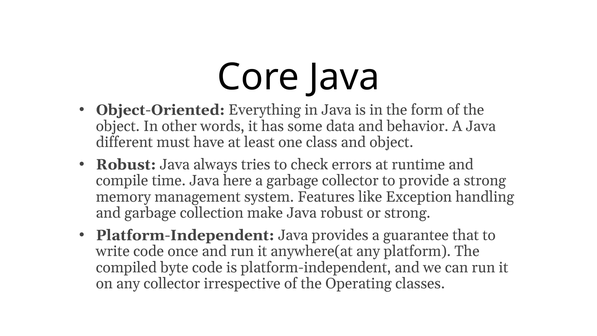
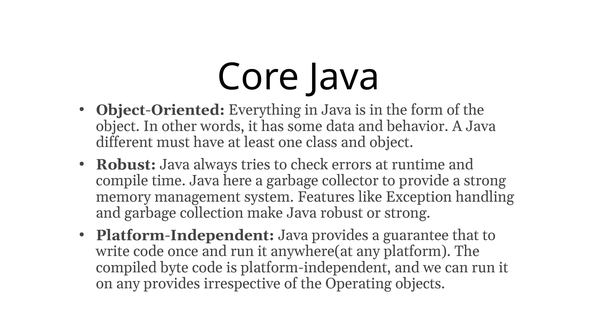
any collector: collector -> provides
classes: classes -> objects
